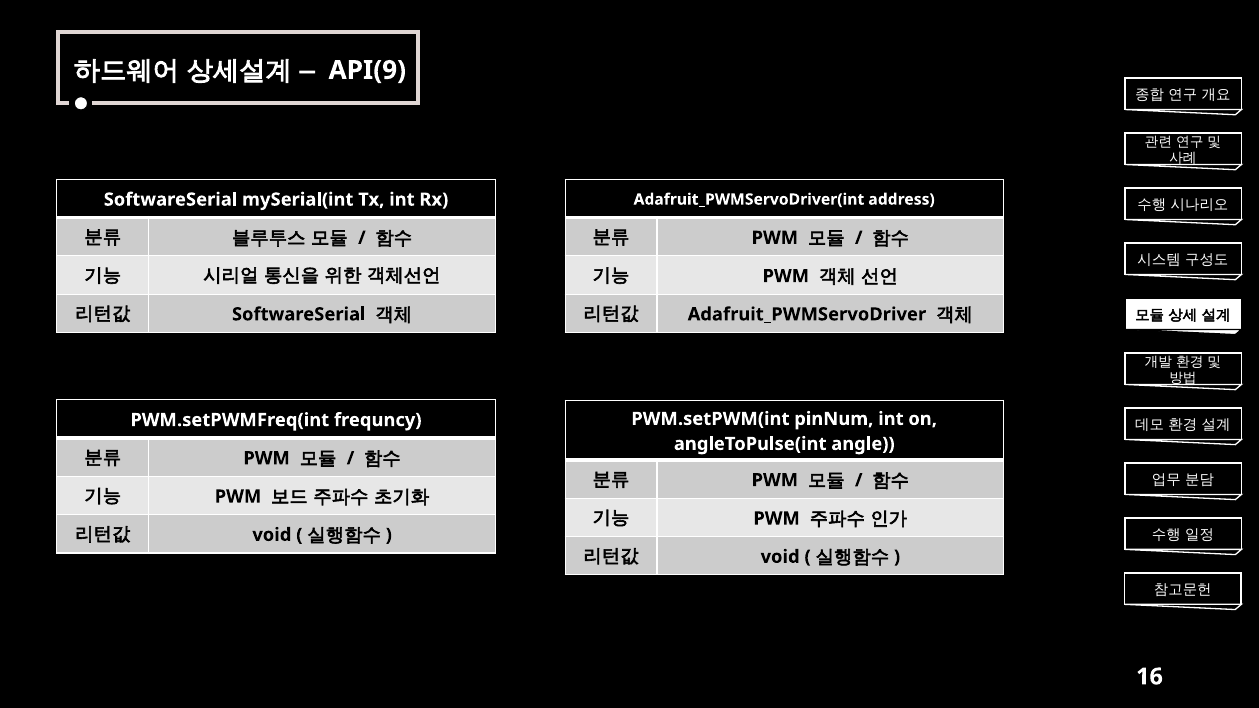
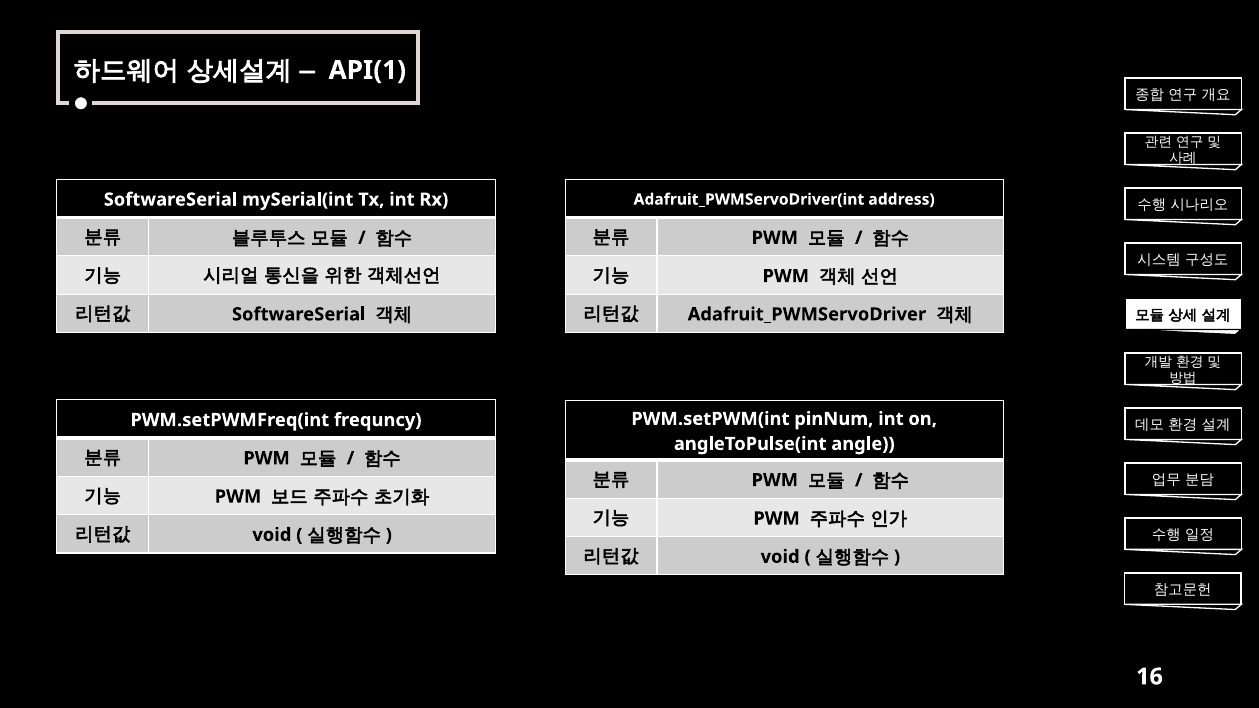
API(9: API(9 -> API(1
